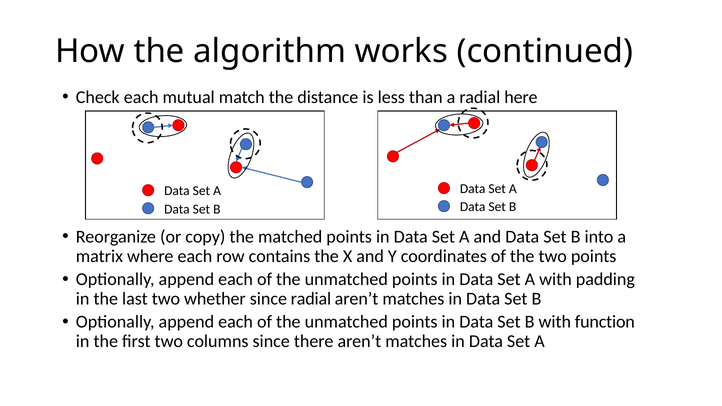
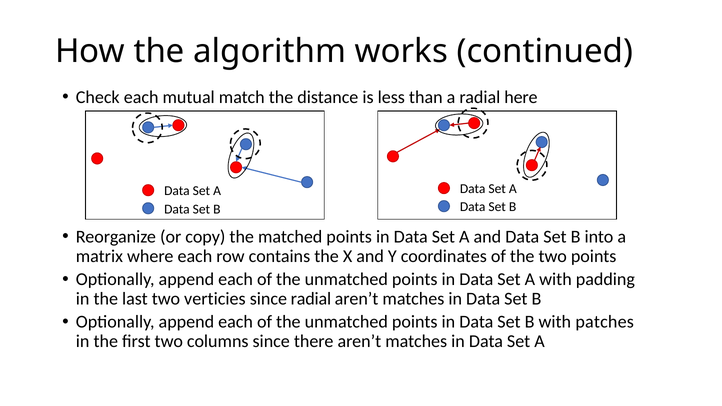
whether: whether -> verticies
function: function -> patches
